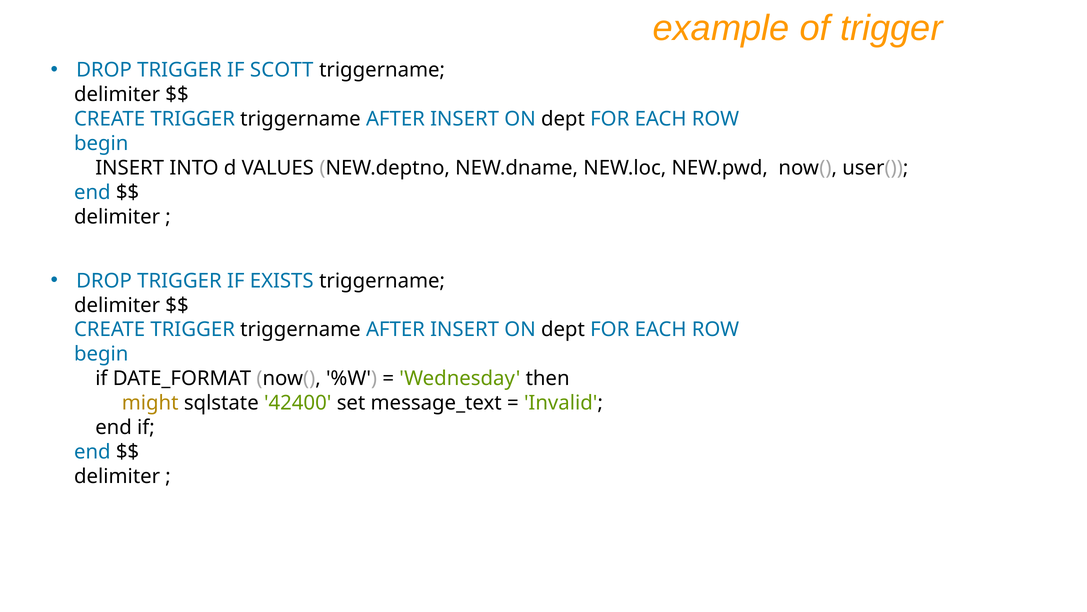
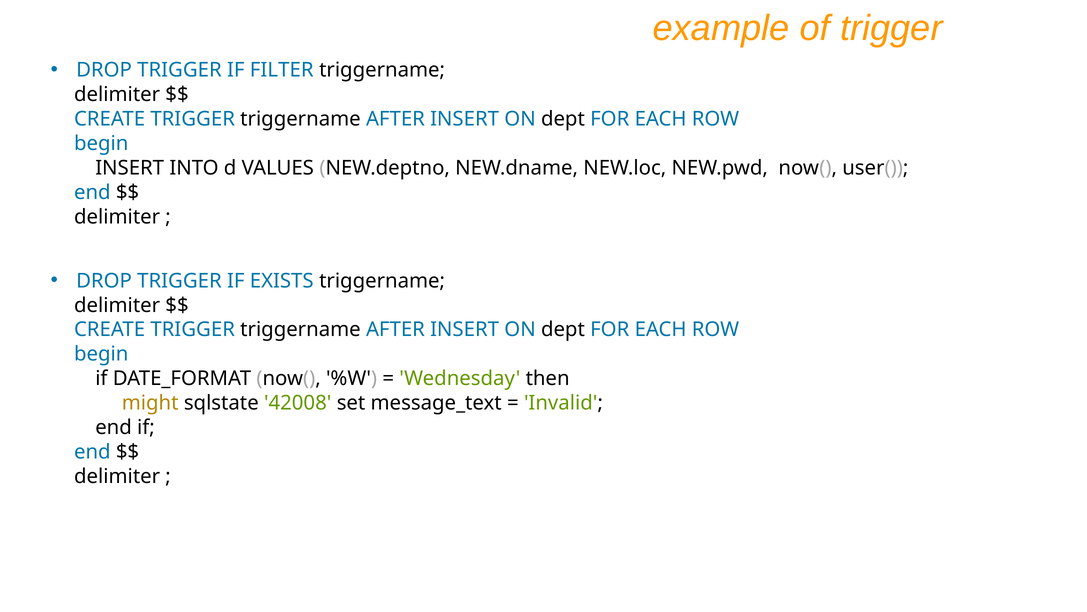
SCOTT: SCOTT -> FILTER
42400: 42400 -> 42008
